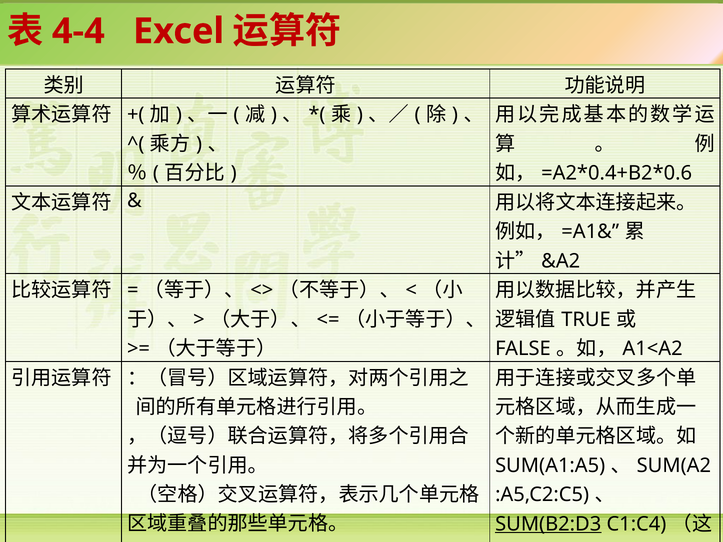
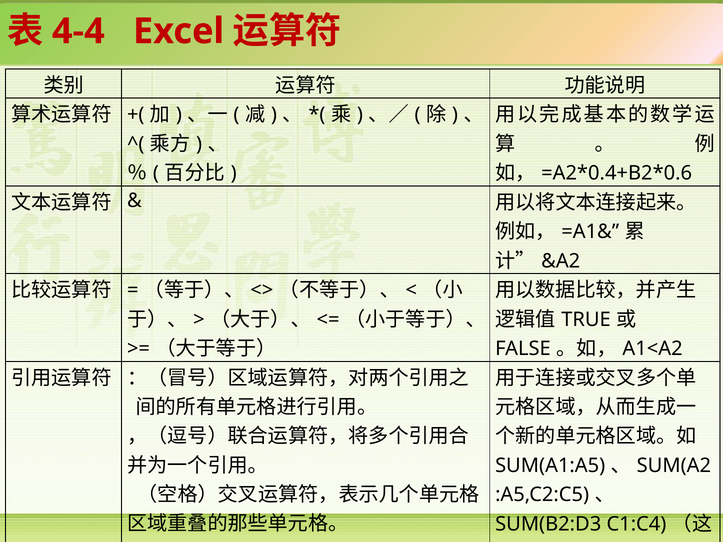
SUM(B2:D3 underline: present -> none
